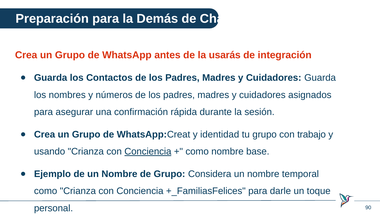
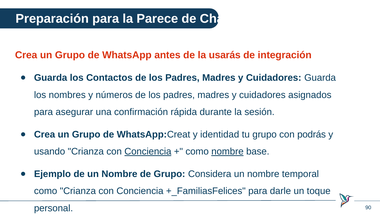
Demás: Demás -> Parece
trabajo: trabajo -> podrás
nombre at (227, 151) underline: none -> present
